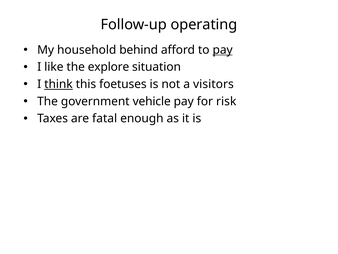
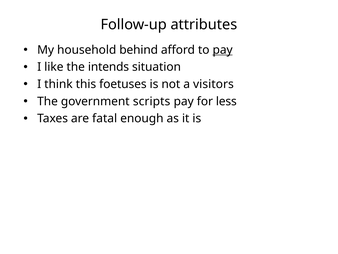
operating: operating -> attributes
explore: explore -> intends
think underline: present -> none
vehicle: vehicle -> scripts
risk: risk -> less
